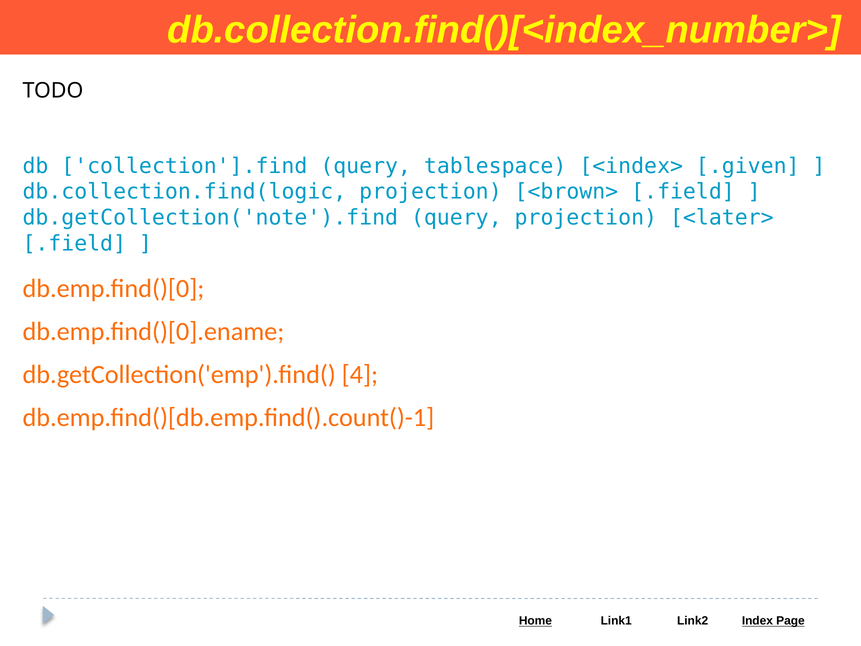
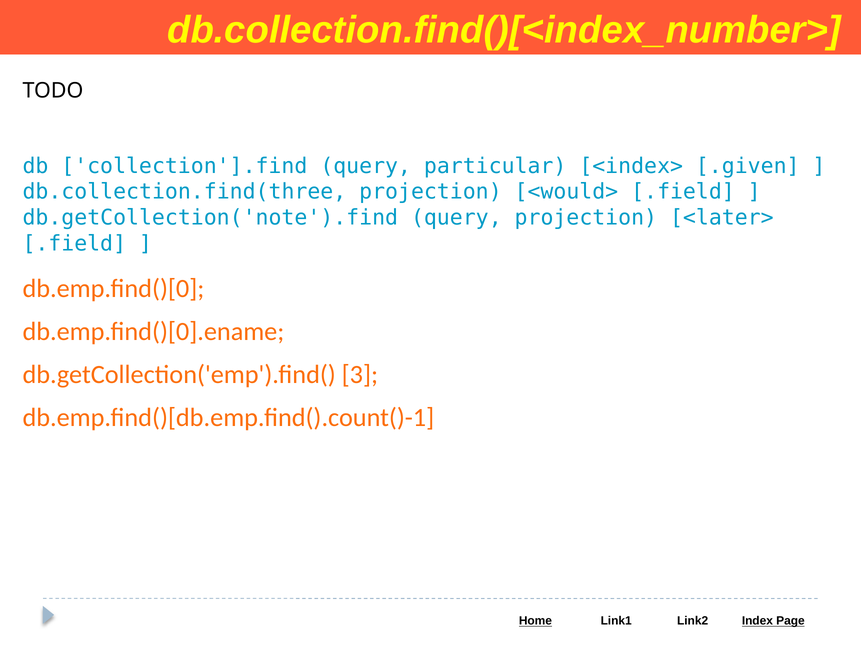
tablespace: tablespace -> particular
db.collection.find(logic: db.collection.find(logic -> db.collection.find(three
<brown>: <brown> -> <would>
4: 4 -> 3
